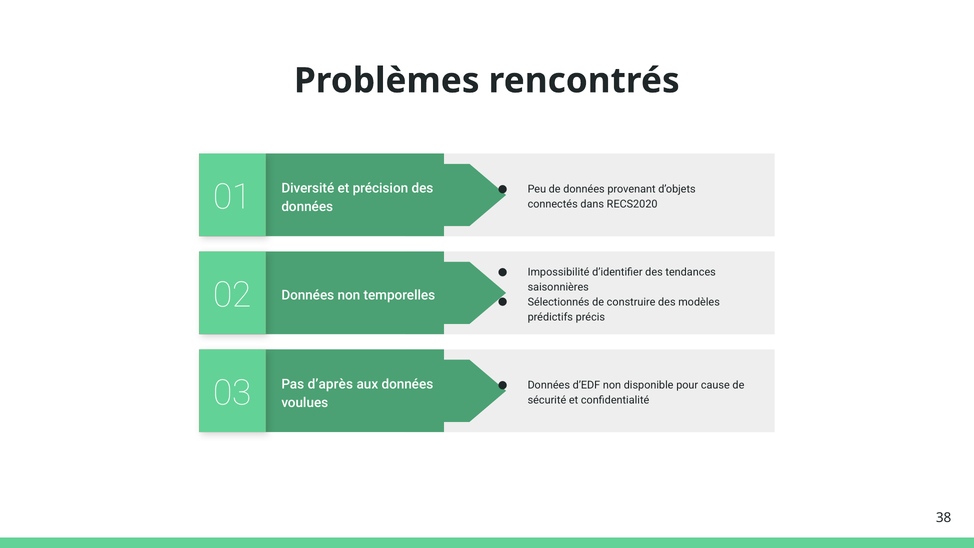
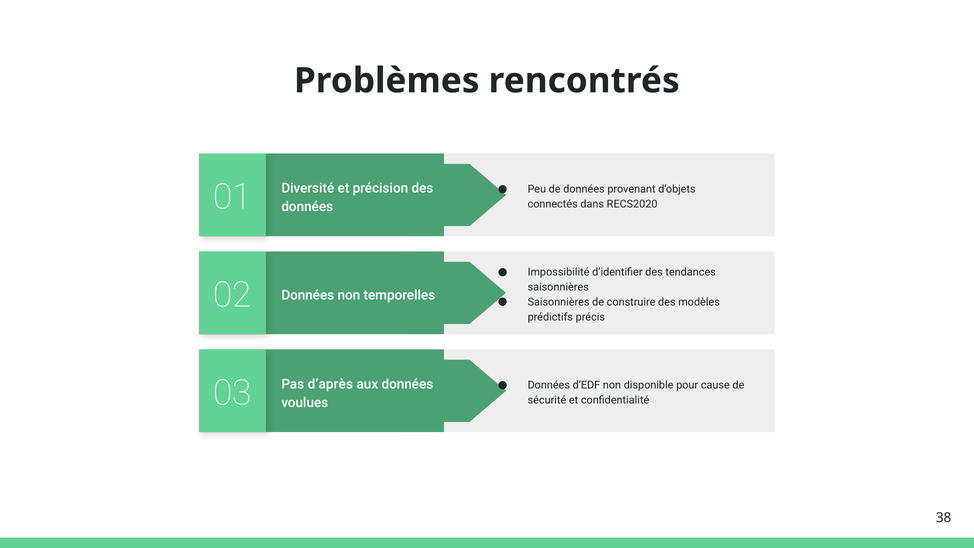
Sélectionnés at (559, 302): Sélectionnés -> Saisonnières
